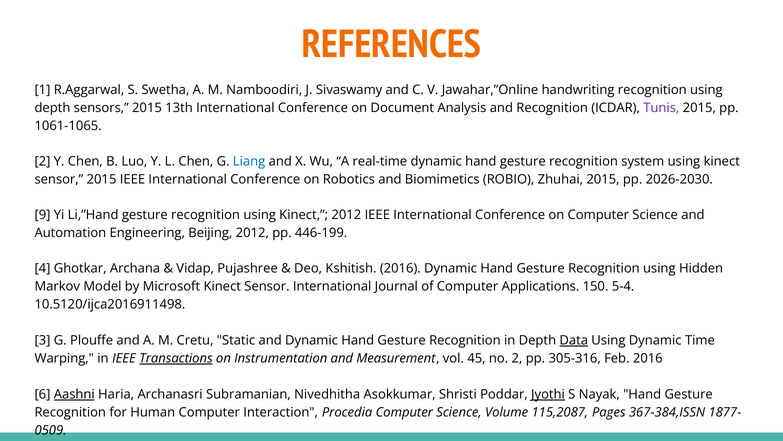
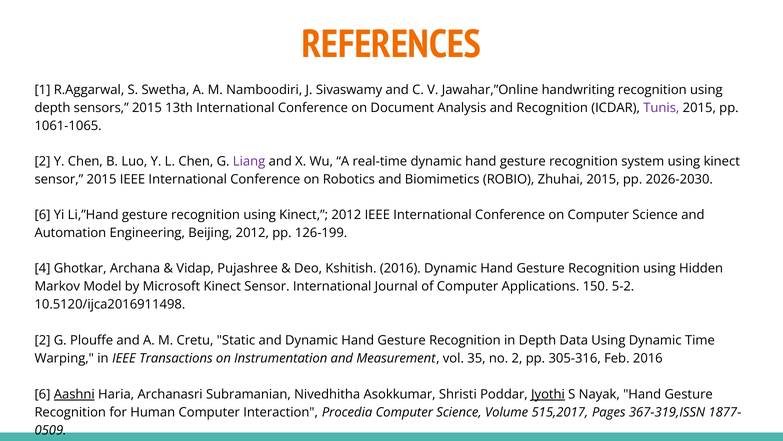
Liang colour: blue -> purple
9 at (42, 215): 9 -> 6
446-199: 446-199 -> 126-199
5-4: 5-4 -> 5-2
3 at (42, 340): 3 -> 2
Data underline: present -> none
Transactions underline: present -> none
45: 45 -> 35
115,2087: 115,2087 -> 515,2017
367-384,ISSN: 367-384,ISSN -> 367-319,ISSN
